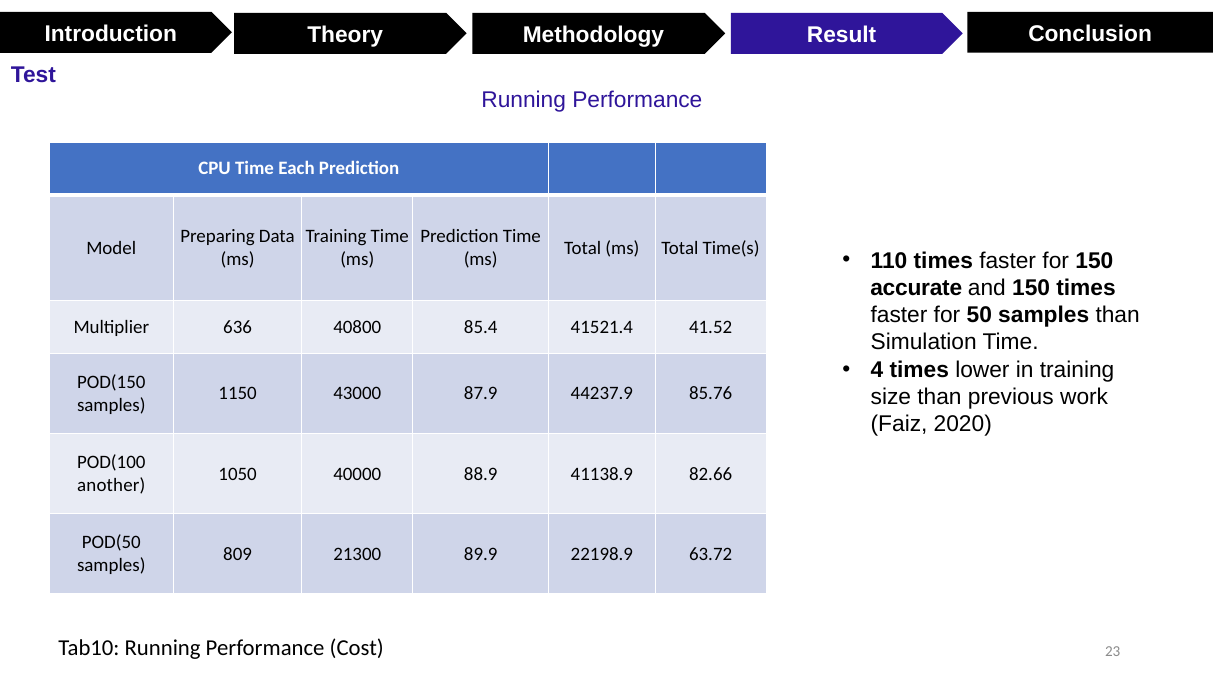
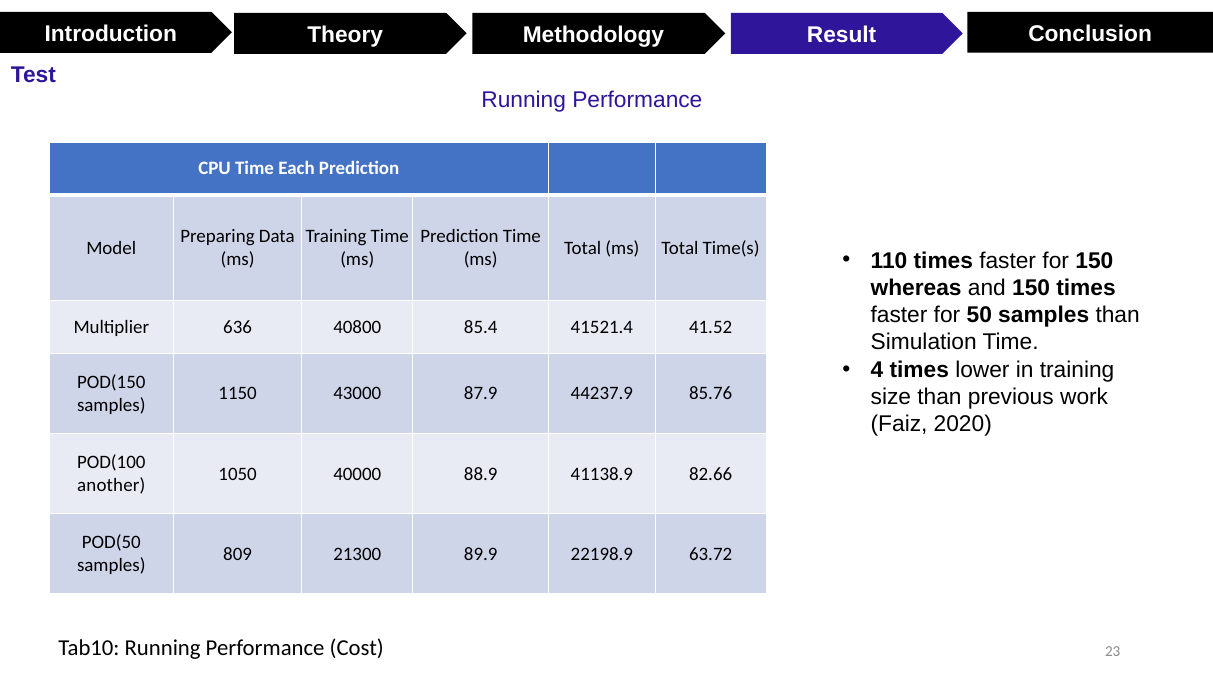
accurate: accurate -> whereas
